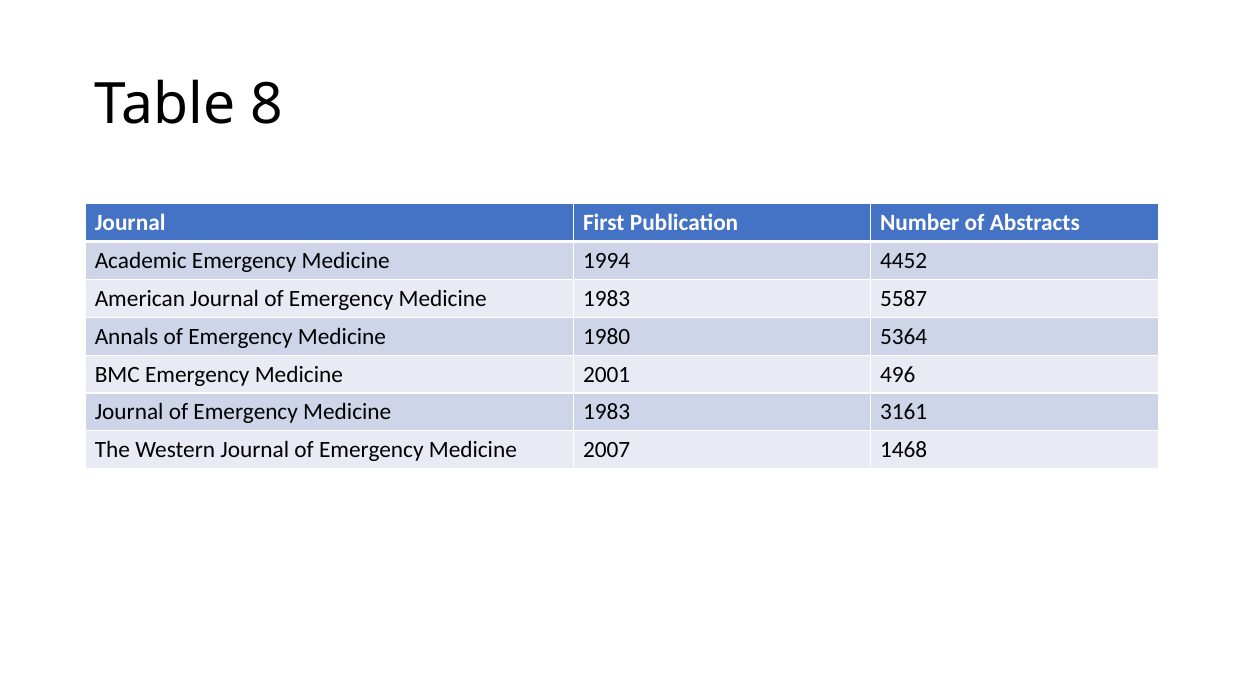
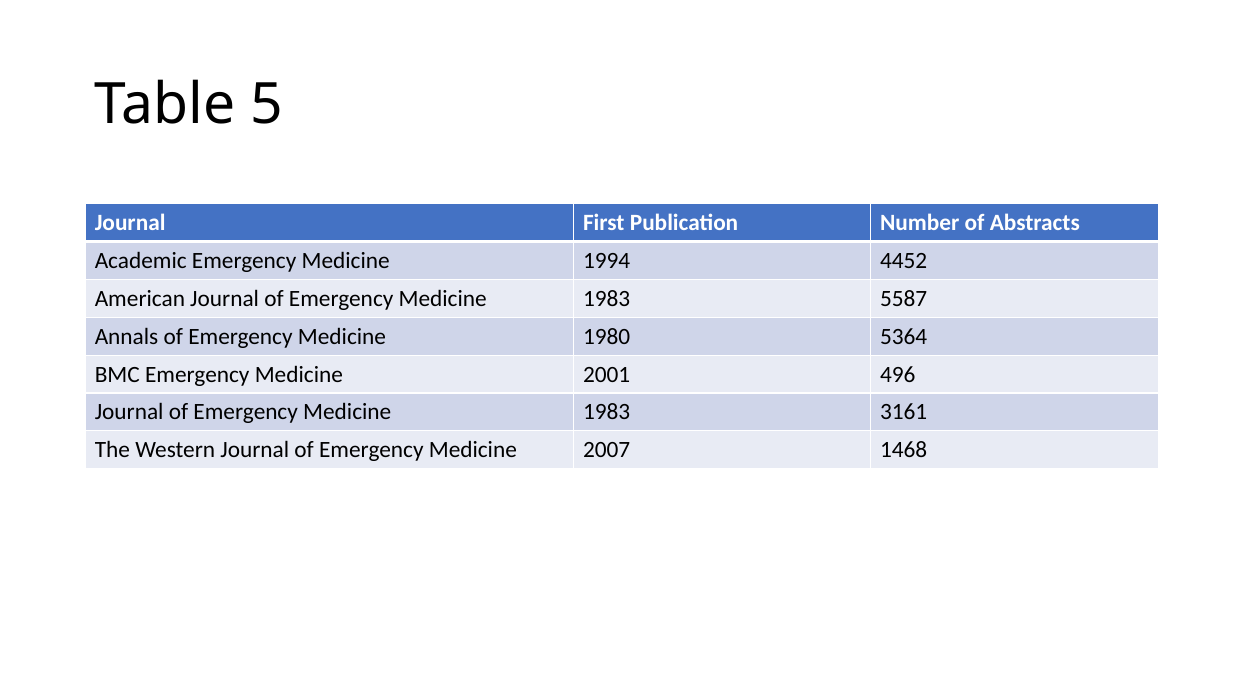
8: 8 -> 5
